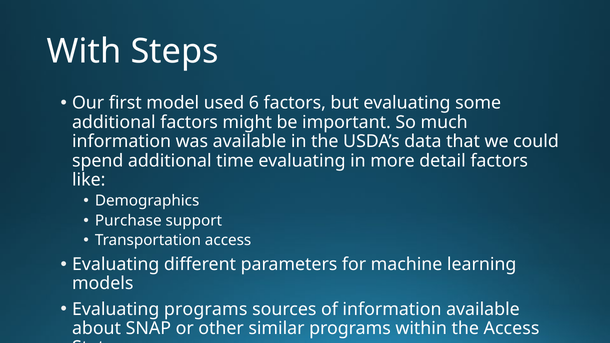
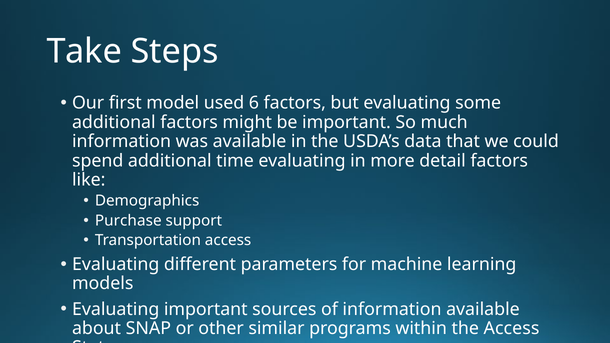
With: With -> Take
Evaluating programs: programs -> important
